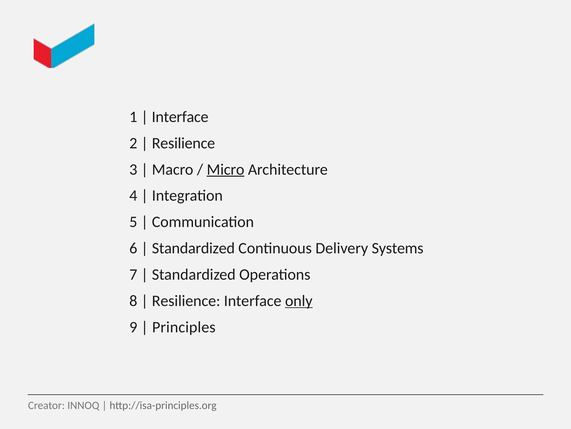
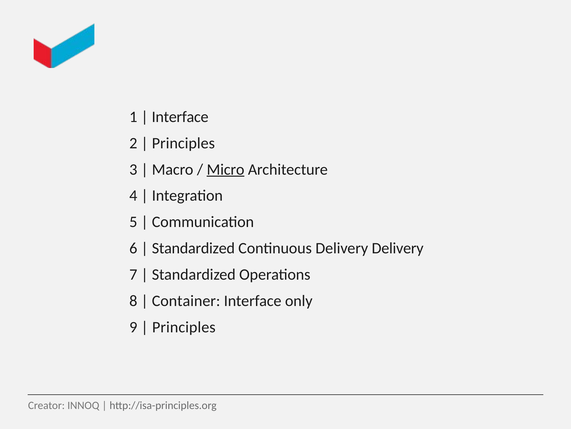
Resilience at (183, 143): Resilience -> Principles
Delivery Systems: Systems -> Delivery
Resilience at (186, 300): Resilience -> Container
only underline: present -> none
